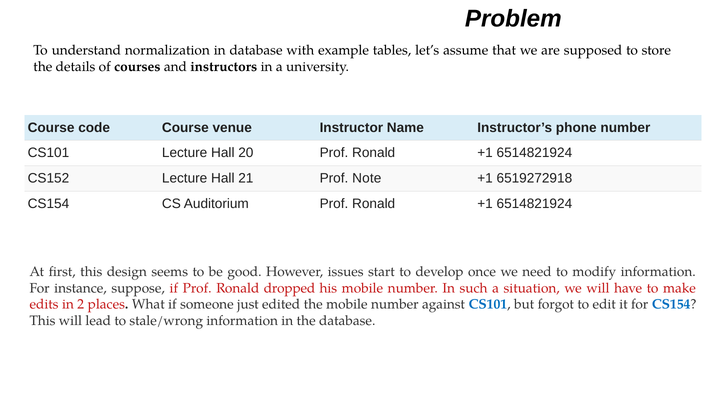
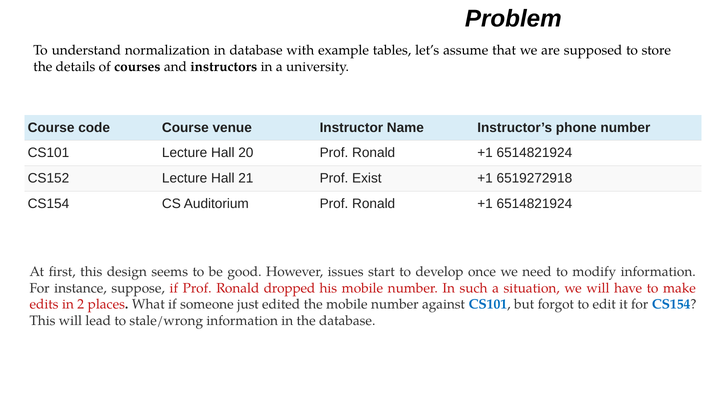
Note: Note -> Exist
